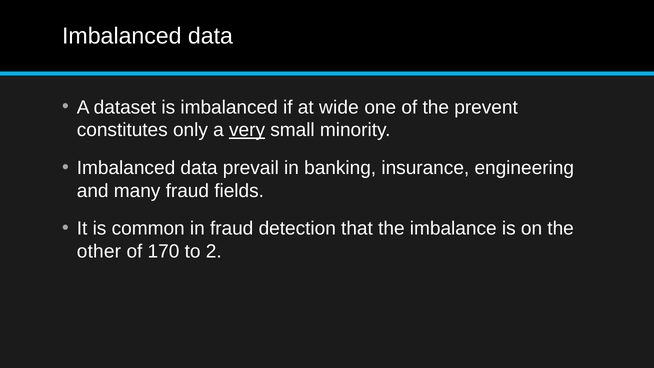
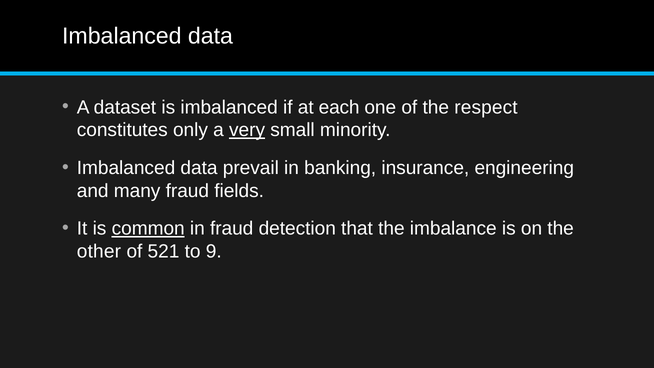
wide: wide -> each
prevent: prevent -> respect
common underline: none -> present
170: 170 -> 521
2: 2 -> 9
